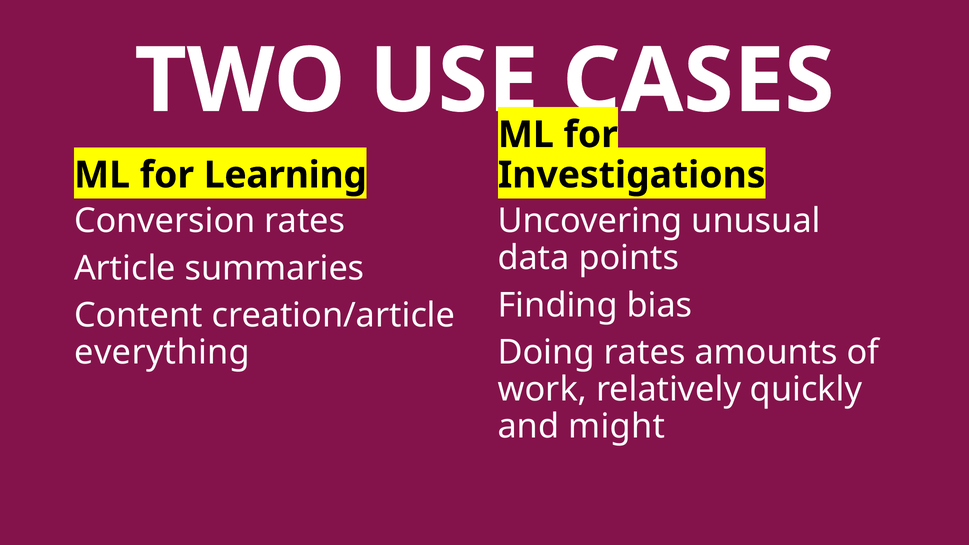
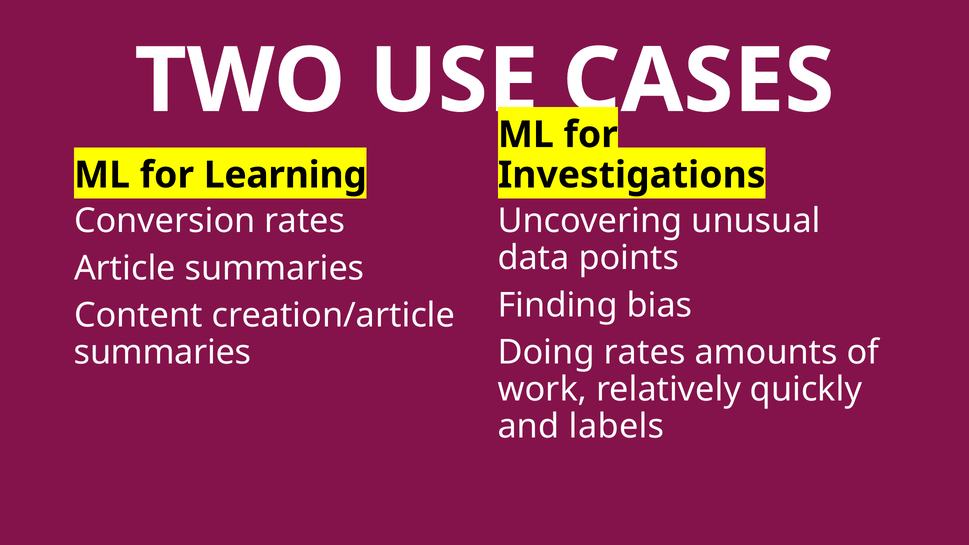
everything at (162, 352): everything -> summaries
might: might -> labels
